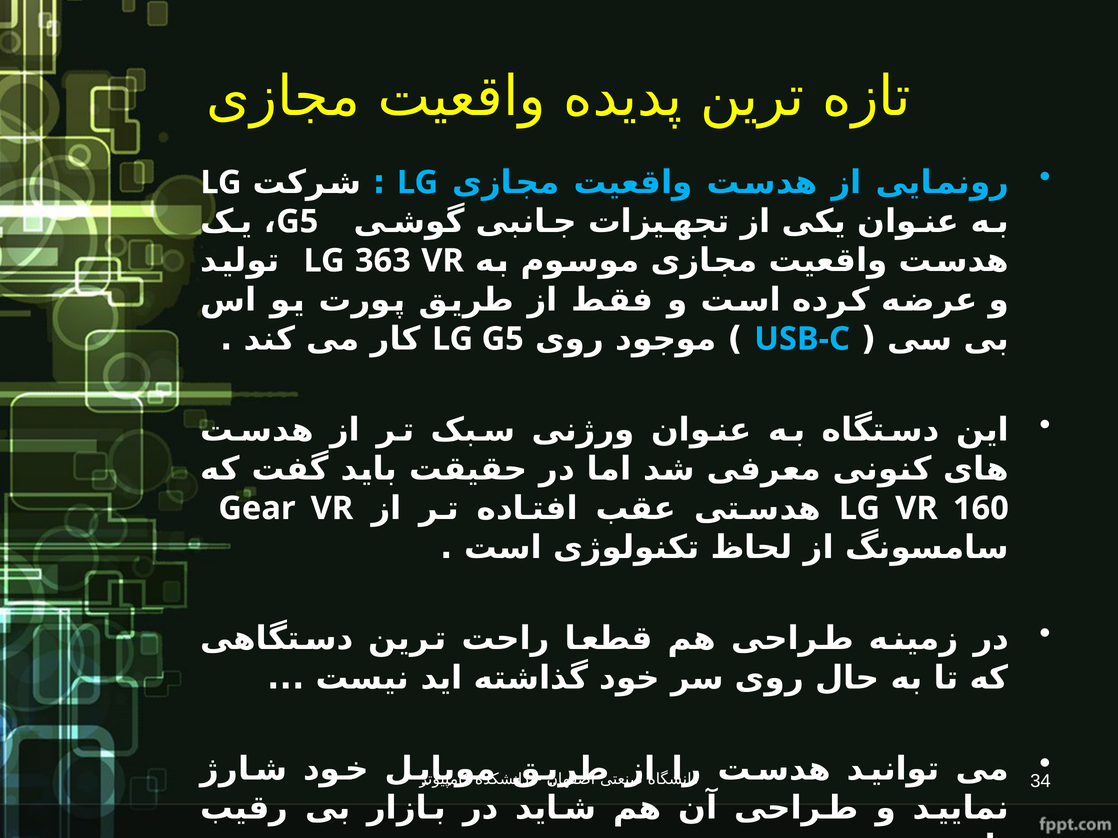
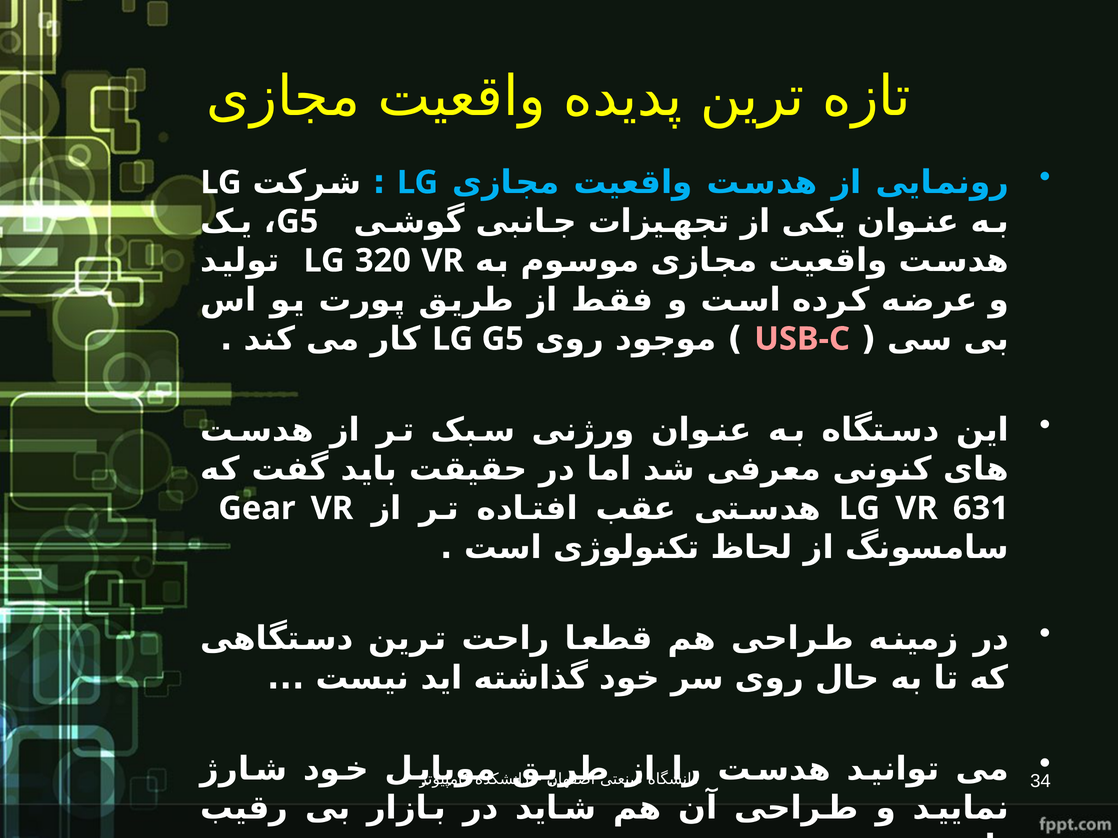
363: 363 -> 320
USB-C colour: light blue -> pink
160: 160 -> 631
